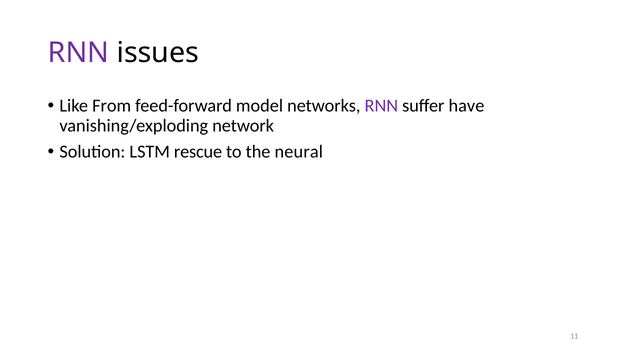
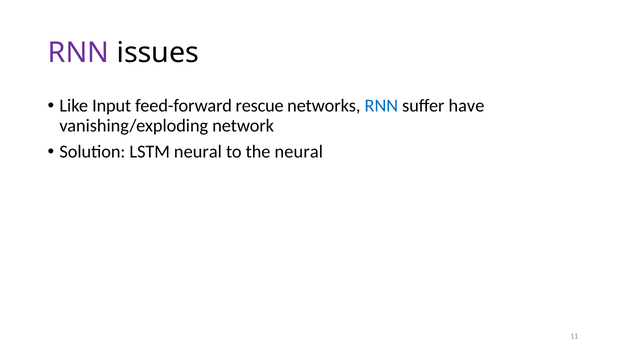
From: From -> Input
model: model -> rescue
RNN at (381, 106) colour: purple -> blue
LSTM rescue: rescue -> neural
